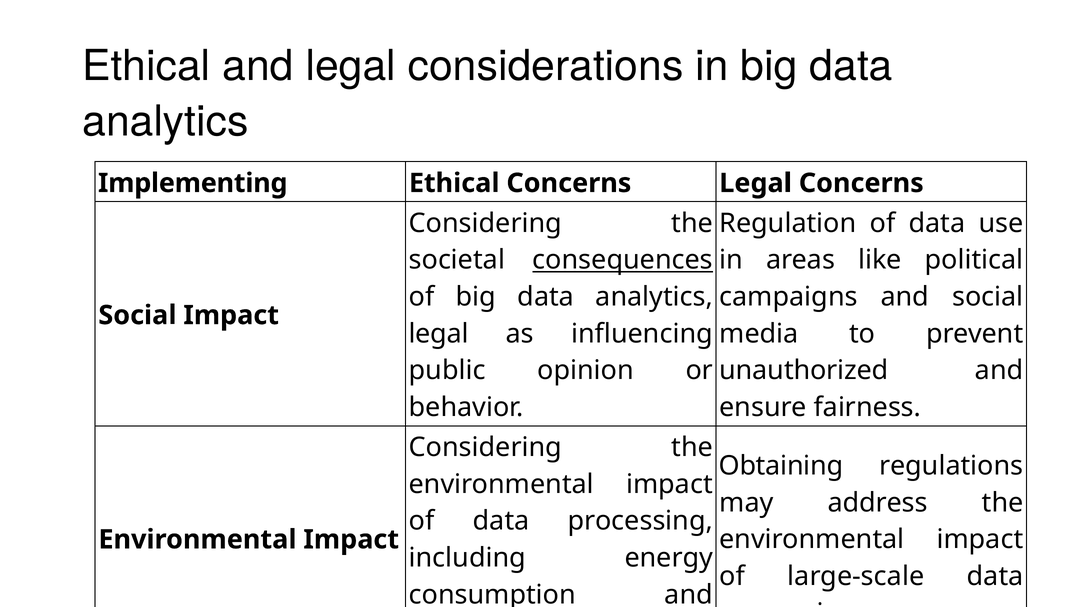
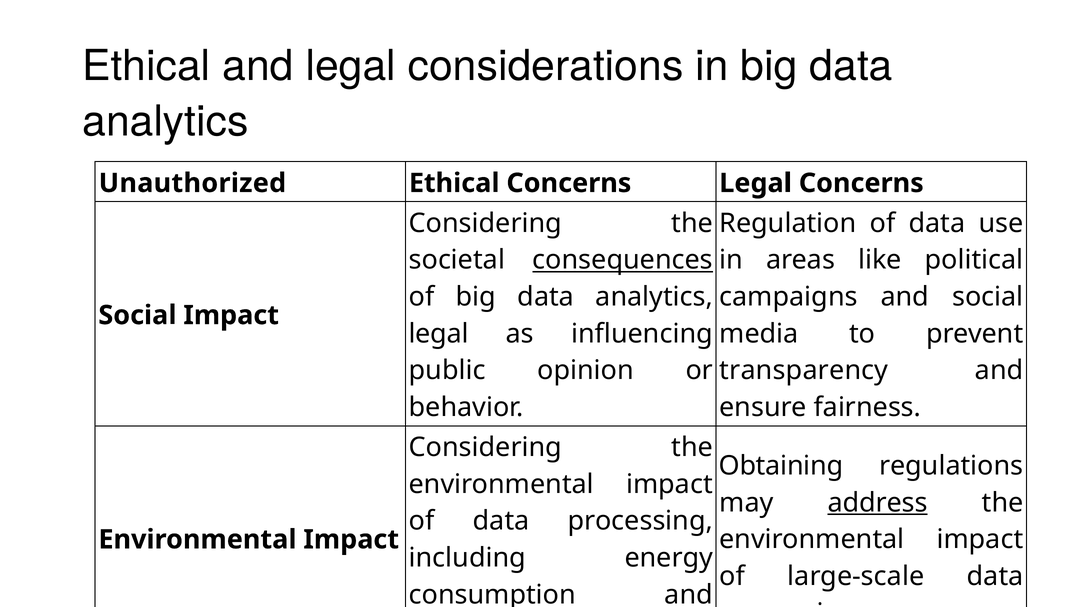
Implementing: Implementing -> Unauthorized
unauthorized: unauthorized -> transparency
address underline: none -> present
